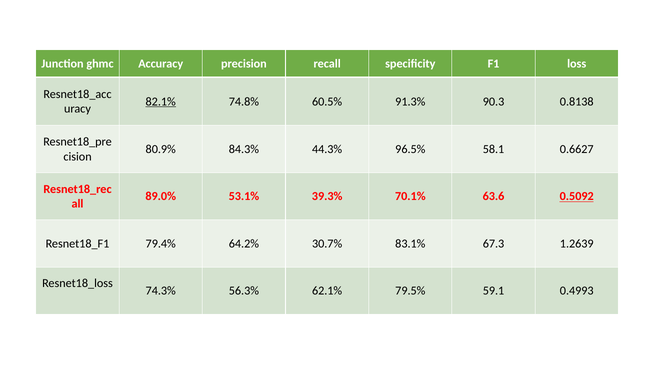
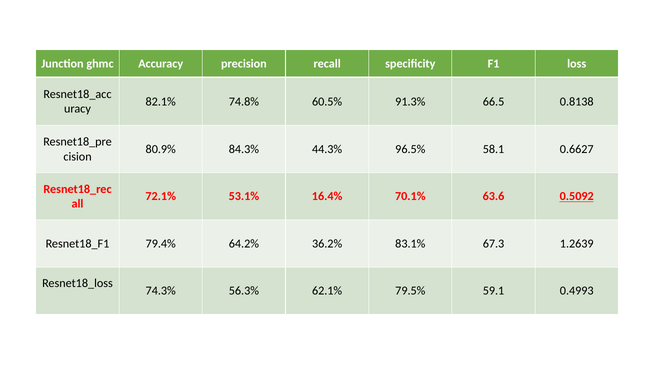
82.1% underline: present -> none
90.3: 90.3 -> 66.5
89.0%: 89.0% -> 72.1%
39.3%: 39.3% -> 16.4%
30.7%: 30.7% -> 36.2%
